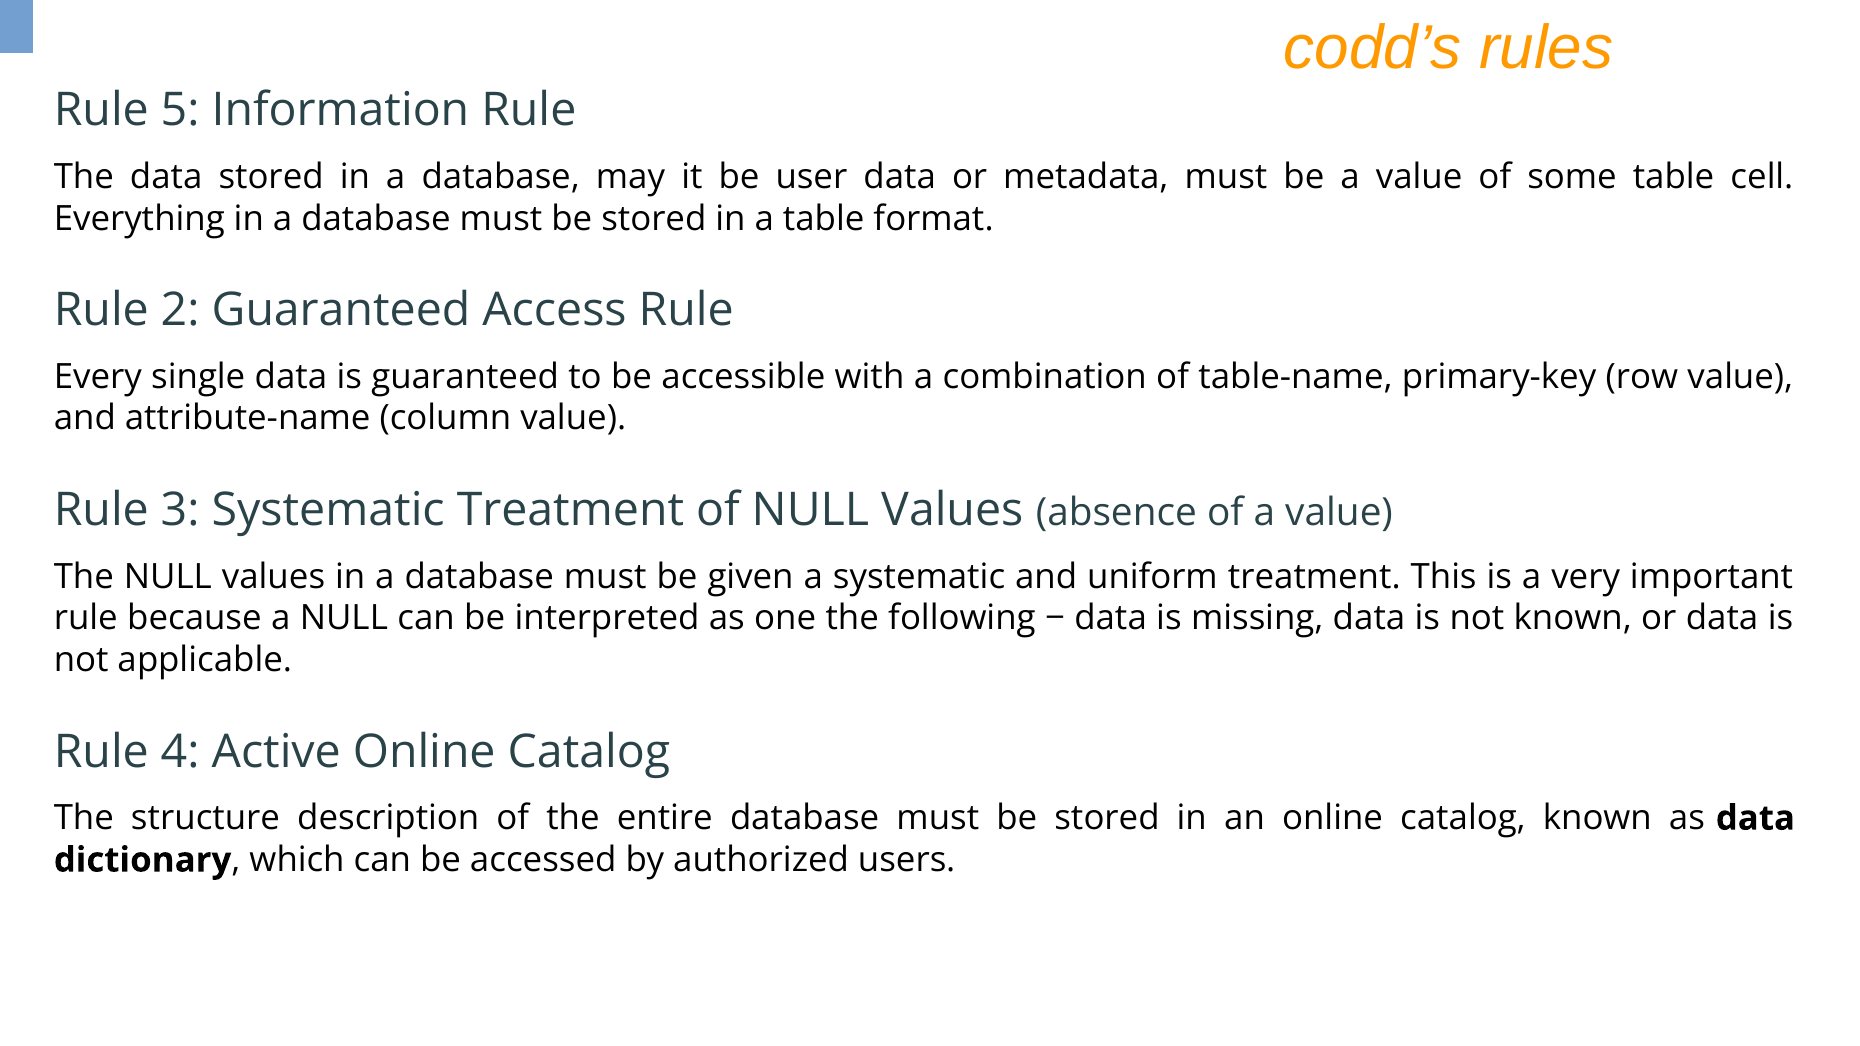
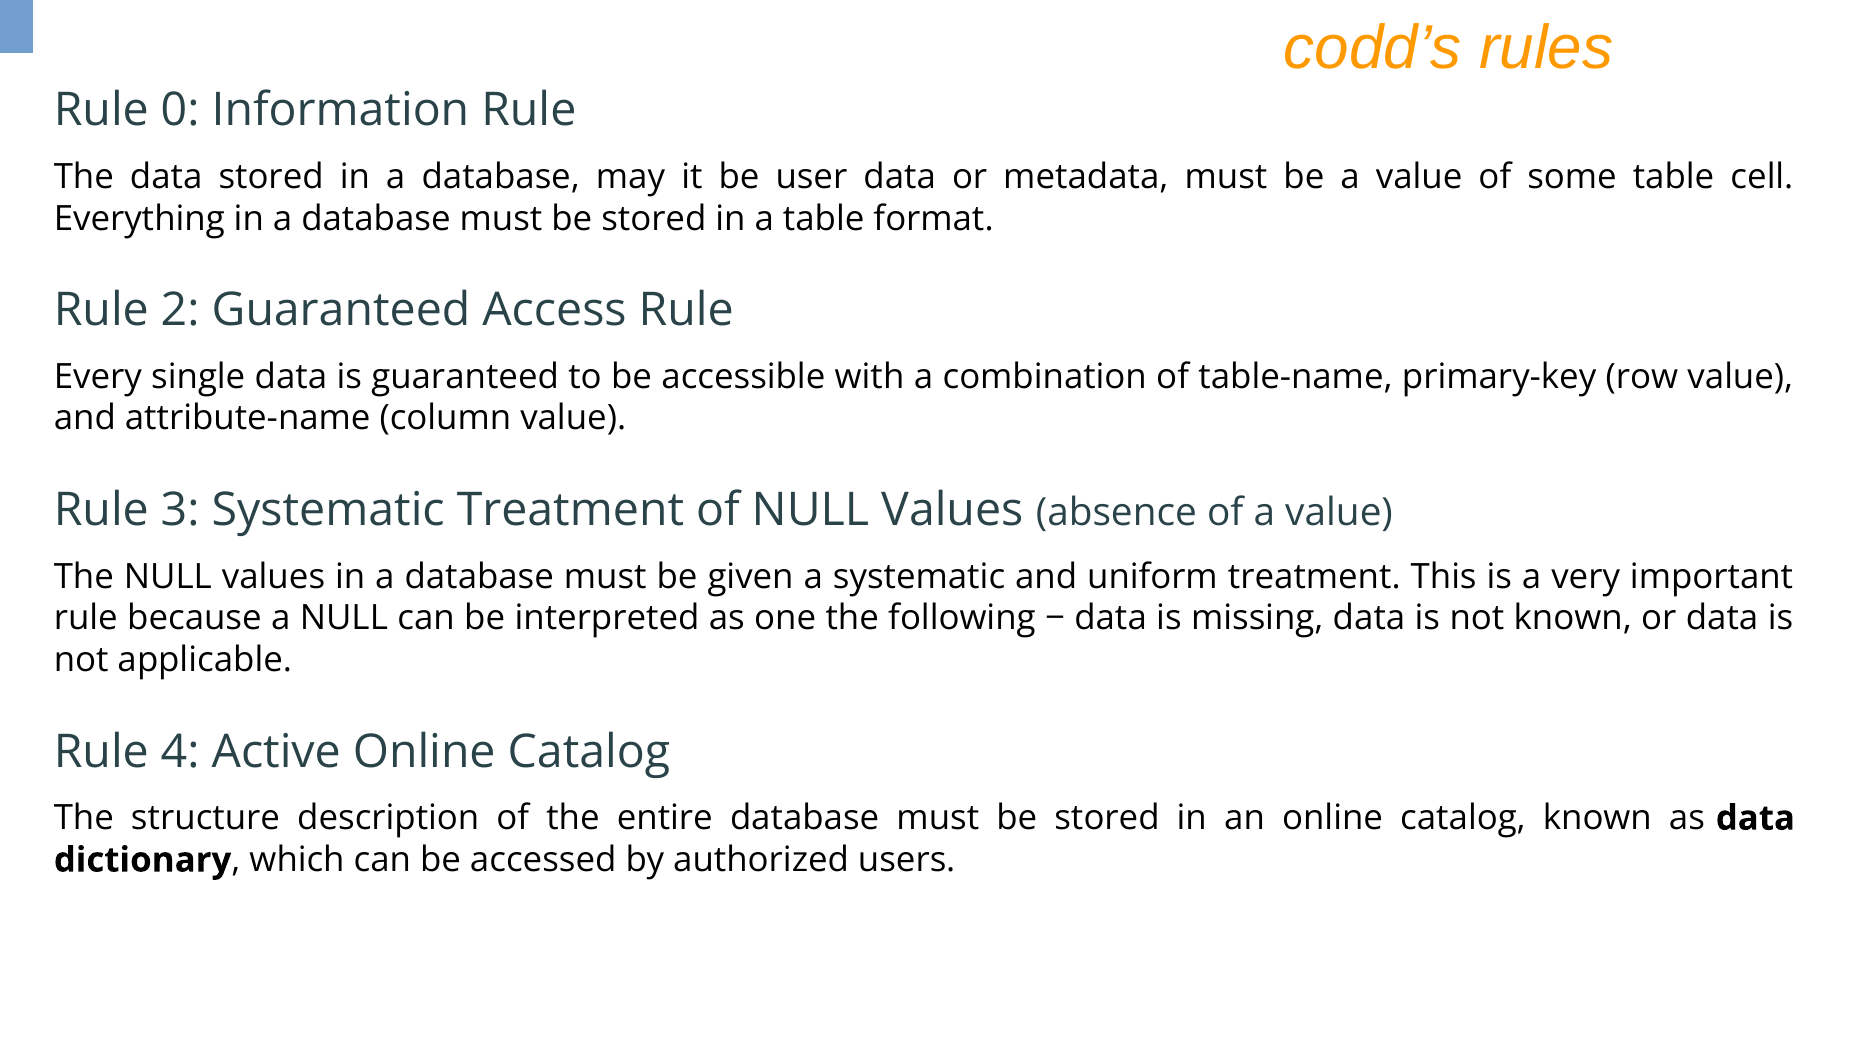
5: 5 -> 0
